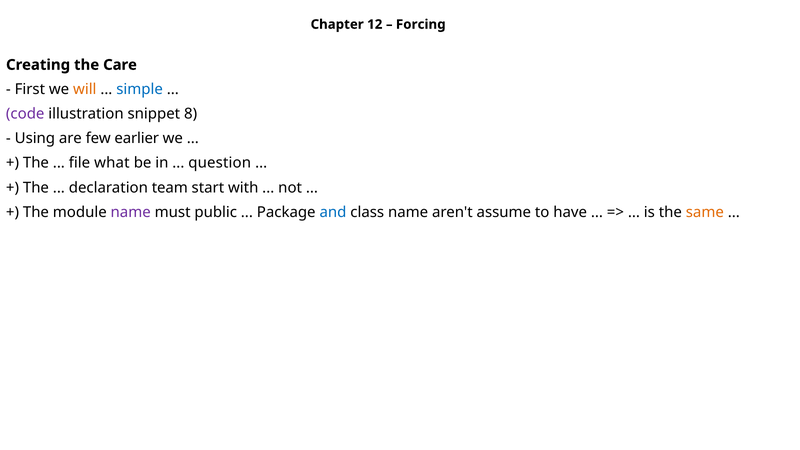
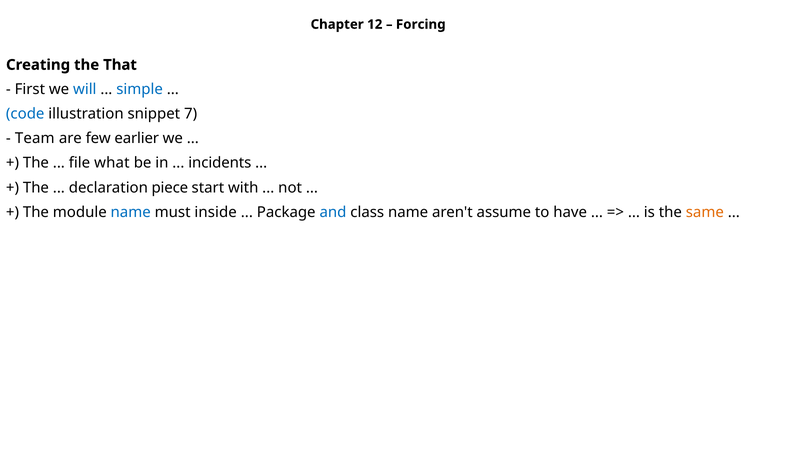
Care: Care -> That
will colour: orange -> blue
code colour: purple -> blue
8: 8 -> 7
Using: Using -> Team
question: question -> incidents
team: team -> piece
name at (131, 212) colour: purple -> blue
public: public -> inside
